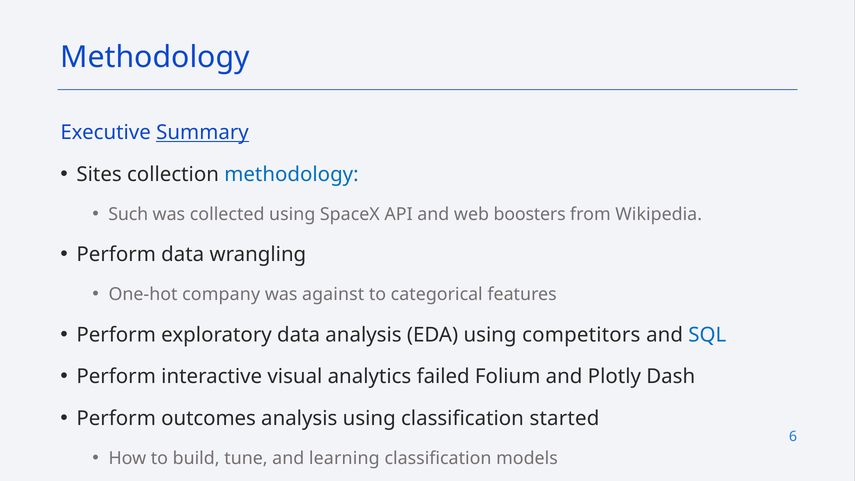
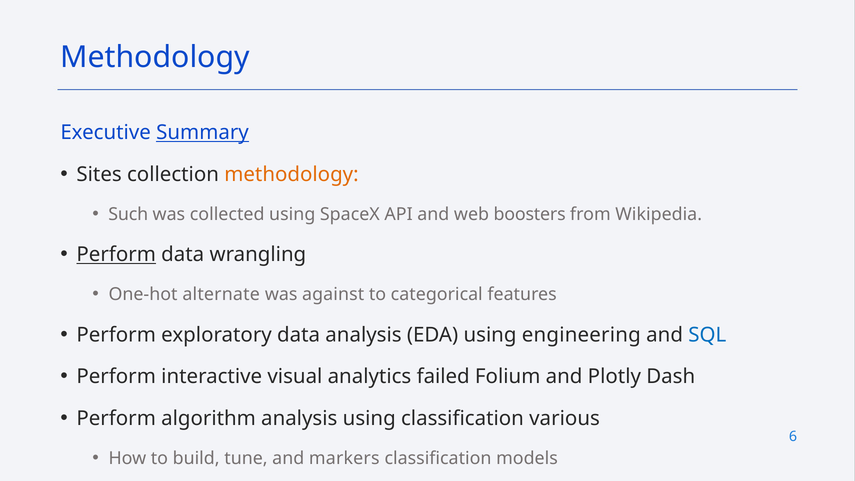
methodology at (291, 175) colour: blue -> orange
Perform at (116, 255) underline: none -> present
company: company -> alternate
competitors: competitors -> engineering
outcomes: outcomes -> algorithm
started: started -> various
learning: learning -> markers
